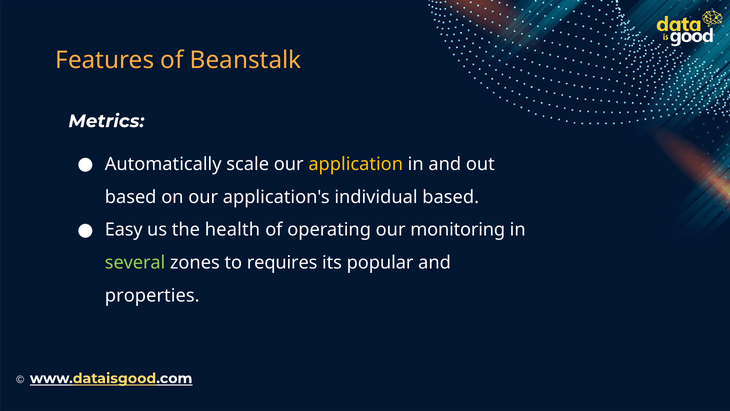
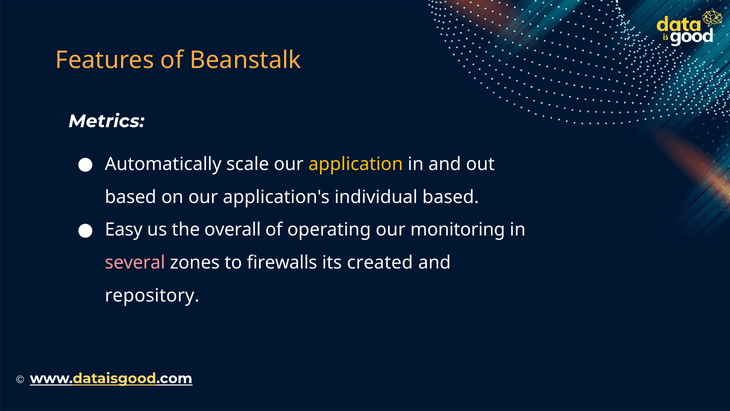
health: health -> overall
several colour: light green -> pink
requires: requires -> firewalls
popular: popular -> created
properties: properties -> repository
